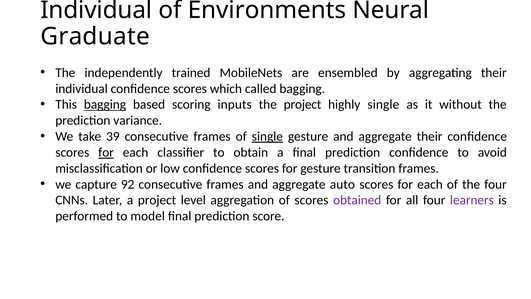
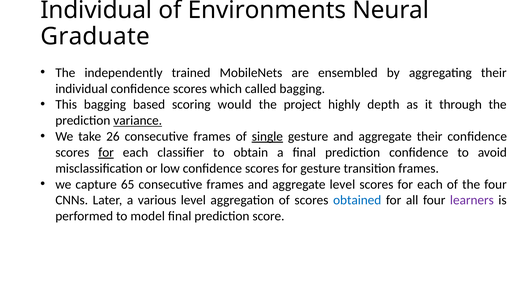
bagging at (105, 104) underline: present -> none
inputs: inputs -> would
highly single: single -> depth
without: without -> through
variance underline: none -> present
39: 39 -> 26
92: 92 -> 65
aggregate auto: auto -> level
a project: project -> various
obtained colour: purple -> blue
